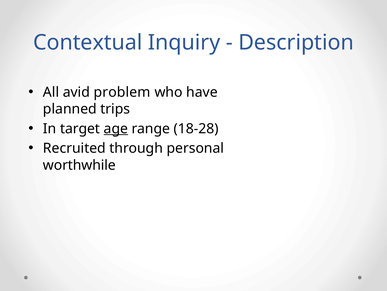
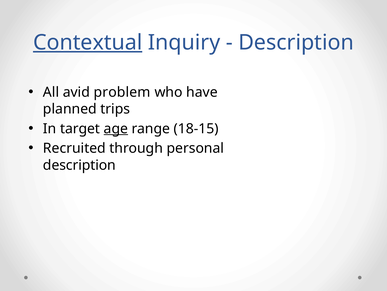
Contextual underline: none -> present
18-28: 18-28 -> 18-15
worthwhile at (79, 165): worthwhile -> description
